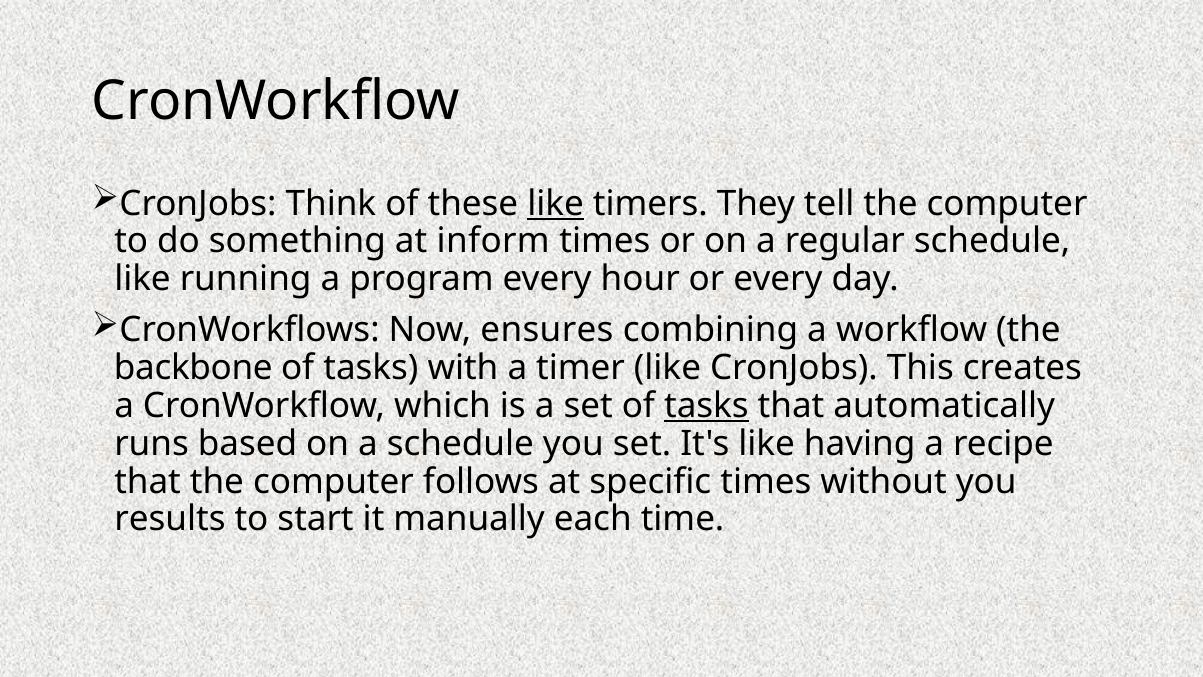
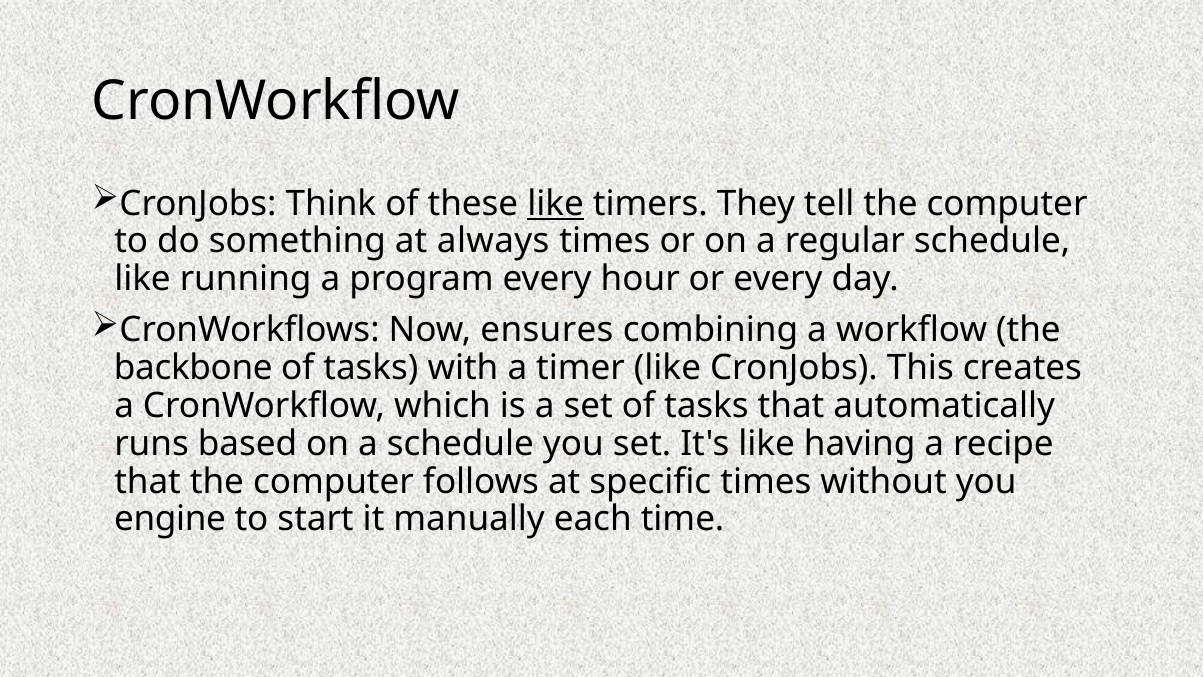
inform: inform -> always
tasks at (706, 405) underline: present -> none
results: results -> engine
